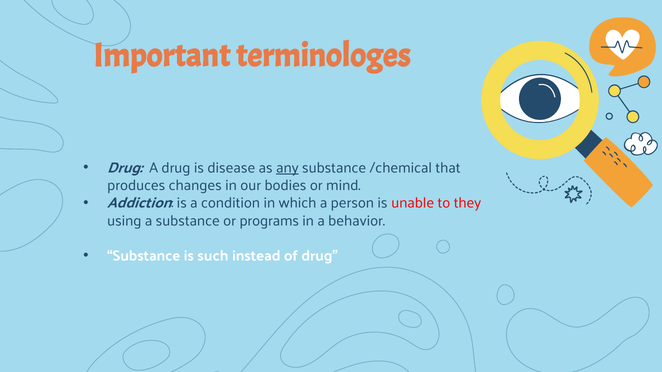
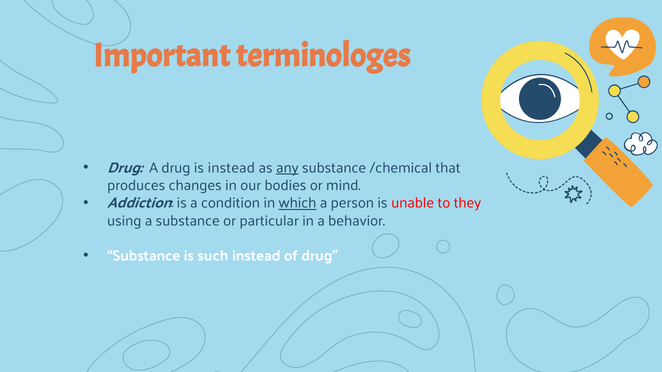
is disease: disease -> instead
which underline: none -> present
programs: programs -> particular
